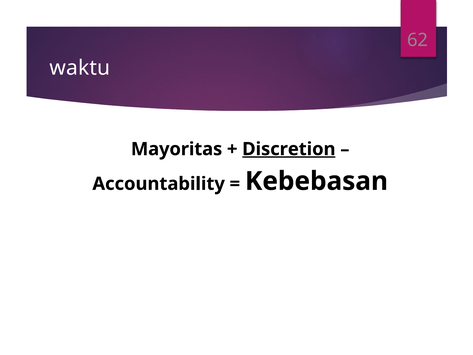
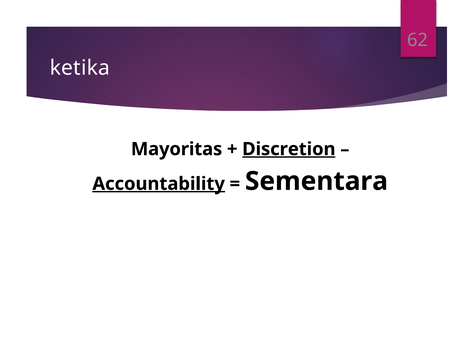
waktu: waktu -> ketika
Accountability underline: none -> present
Kebebasan: Kebebasan -> Sementara
